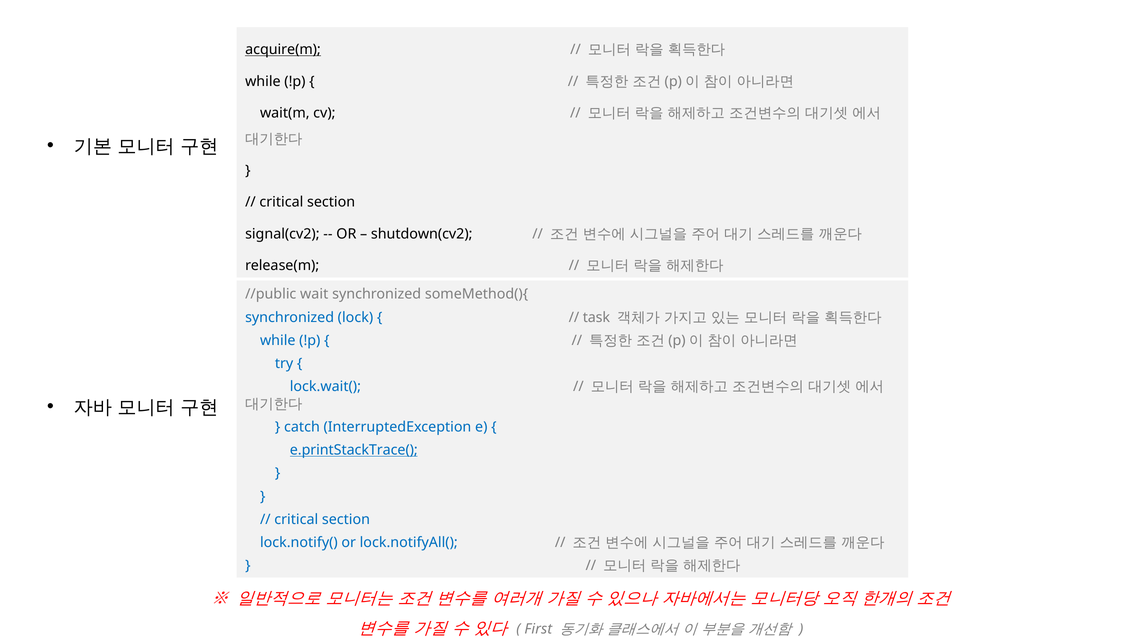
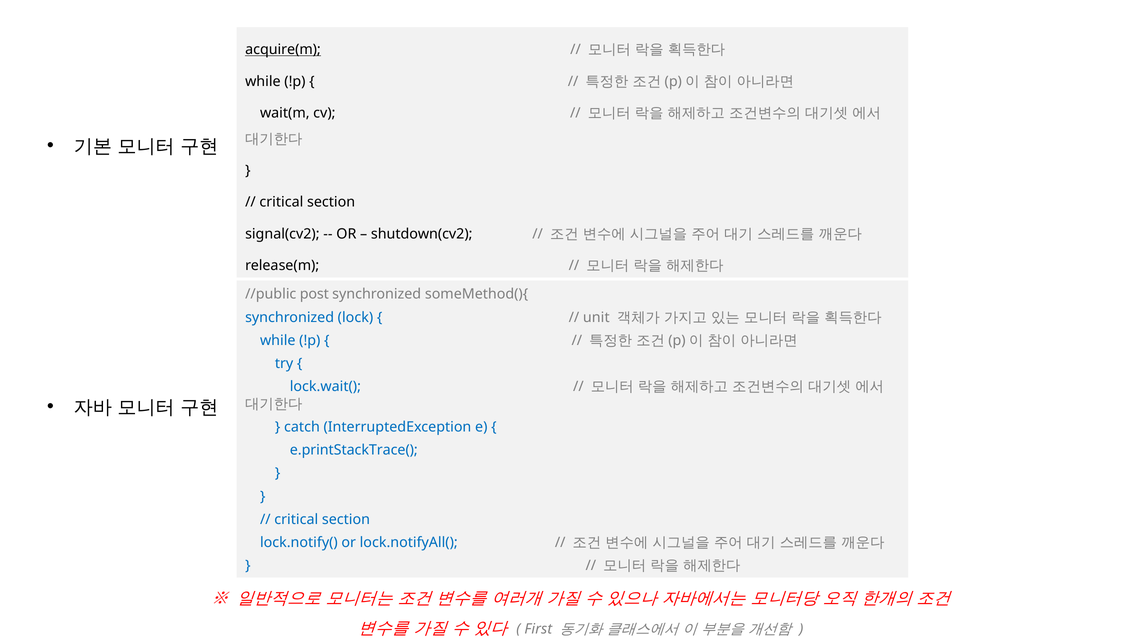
wait: wait -> post
task: task -> unit
e.printStackTrace( underline: present -> none
